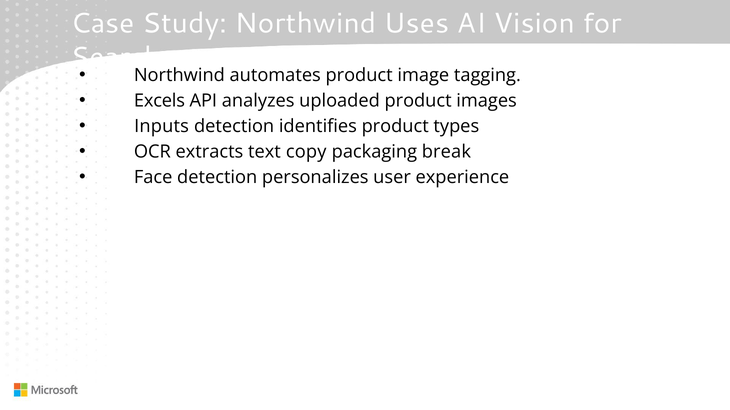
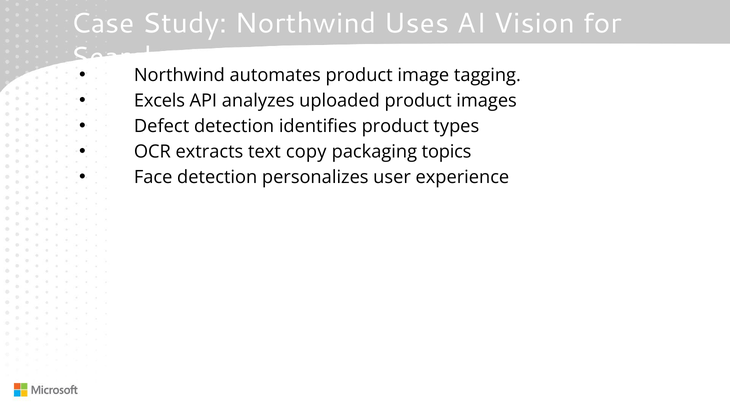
Inputs: Inputs -> Defect
break: break -> topics
